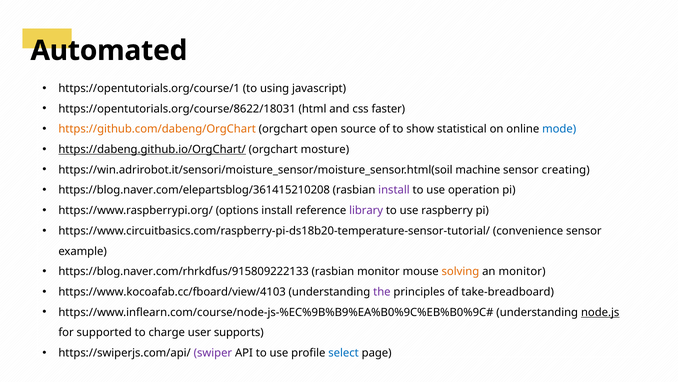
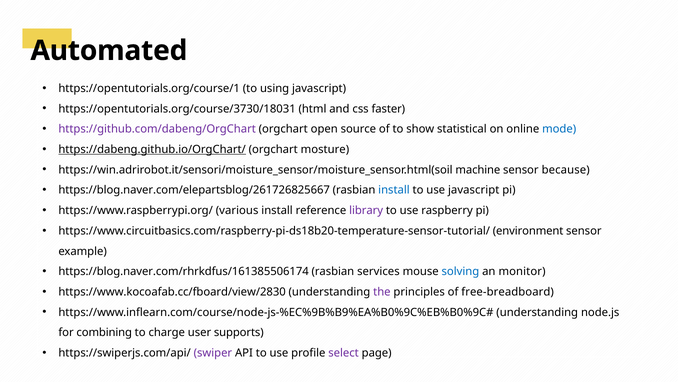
https://opentutorials.org/course/8622/18031: https://opentutorials.org/course/8622/18031 -> https://opentutorials.org/course/3730/18031
https://github.com/dabeng/OrgChart colour: orange -> purple
creating: creating -> because
https://blog.naver.com/elepartsblog/361415210208: https://blog.naver.com/elepartsblog/361415210208 -> https://blog.naver.com/elepartsblog/261726825667
install at (394, 190) colour: purple -> blue
use operation: operation -> javascript
options: options -> various
convenience: convenience -> environment
https://blog.naver.com/rhrkdfus/915809222133: https://blog.naver.com/rhrkdfus/915809222133 -> https://blog.naver.com/rhrkdfus/161385506174
rasbian monitor: monitor -> services
solving colour: orange -> blue
https://www.kocoafab.cc/fboard/view/4103: https://www.kocoafab.cc/fboard/view/4103 -> https://www.kocoafab.cc/fboard/view/2830
take-breadboard: take-breadboard -> free-breadboard
node.js underline: present -> none
supported: supported -> combining
select colour: blue -> purple
